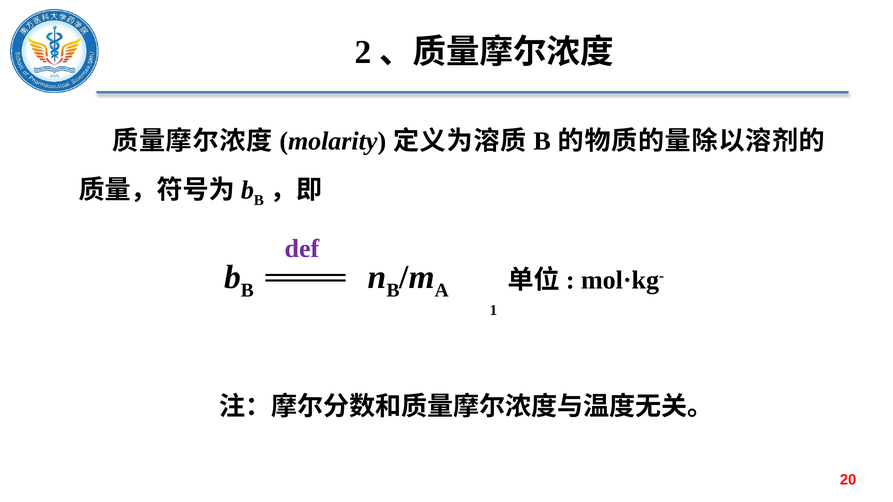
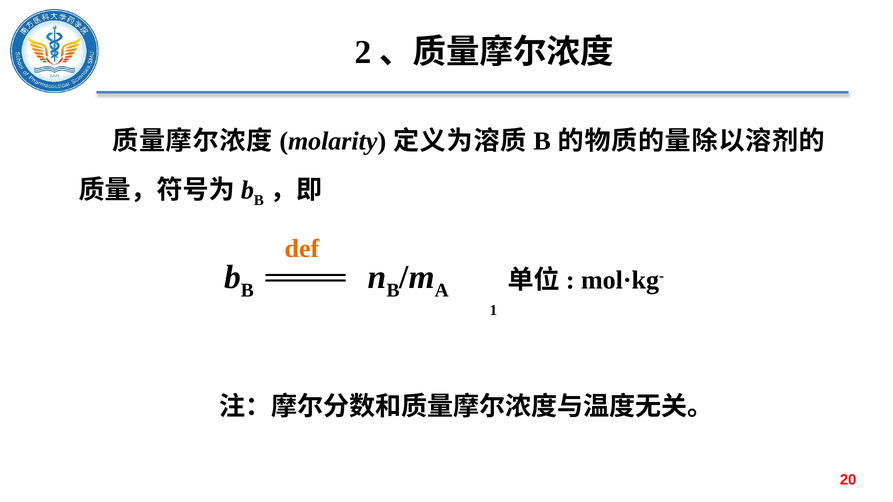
def colour: purple -> orange
